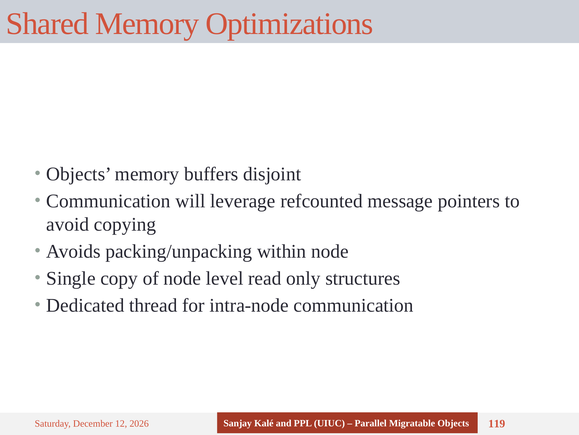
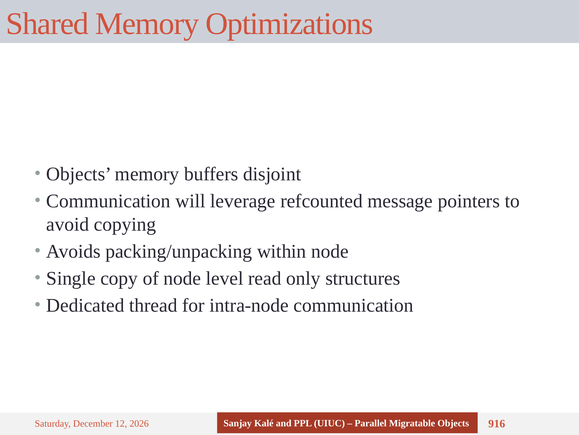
119: 119 -> 916
